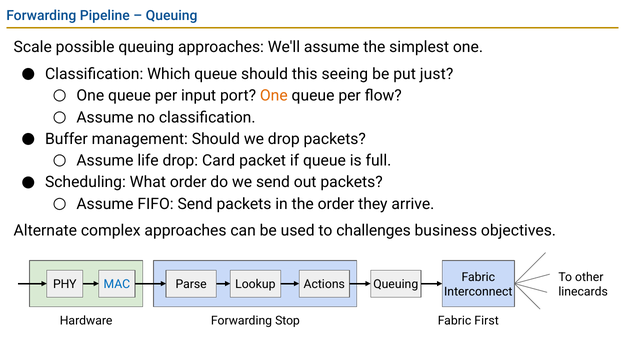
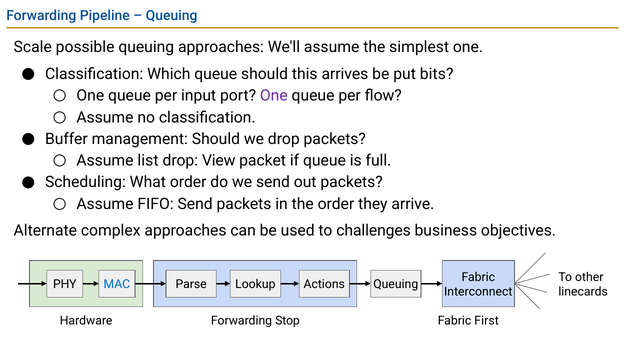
seeing: seeing -> arrives
just: just -> bits
One at (274, 96) colour: orange -> purple
life: life -> list
Card: Card -> View
